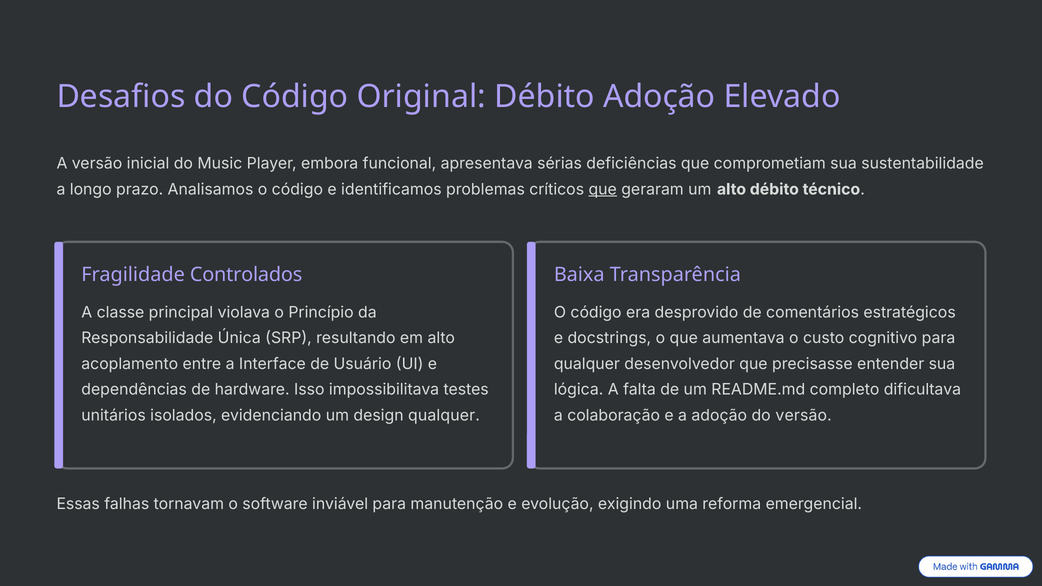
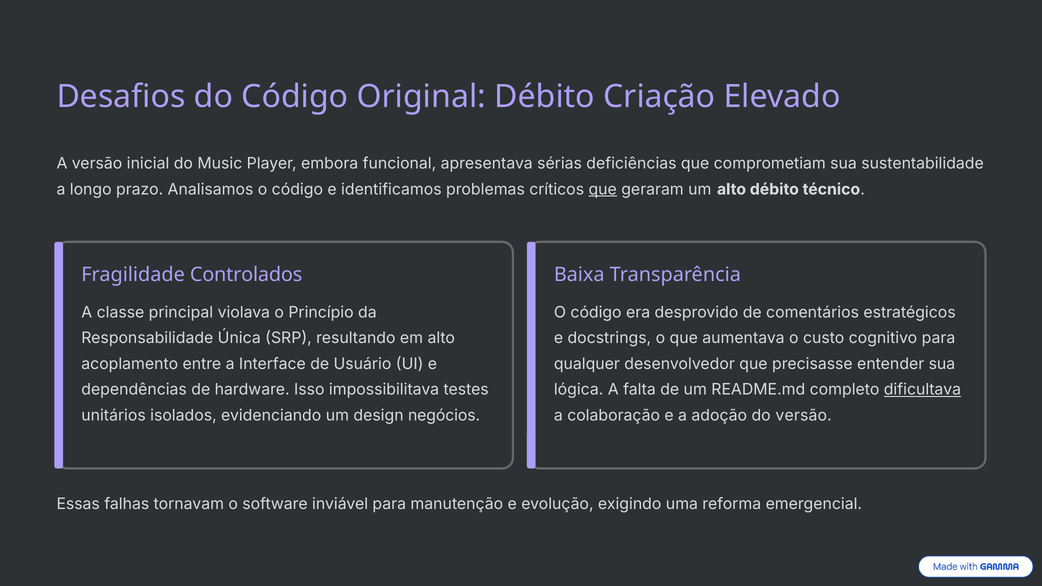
Débito Adoção: Adoção -> Criação
dificultava underline: none -> present
design qualquer: qualquer -> negócios
